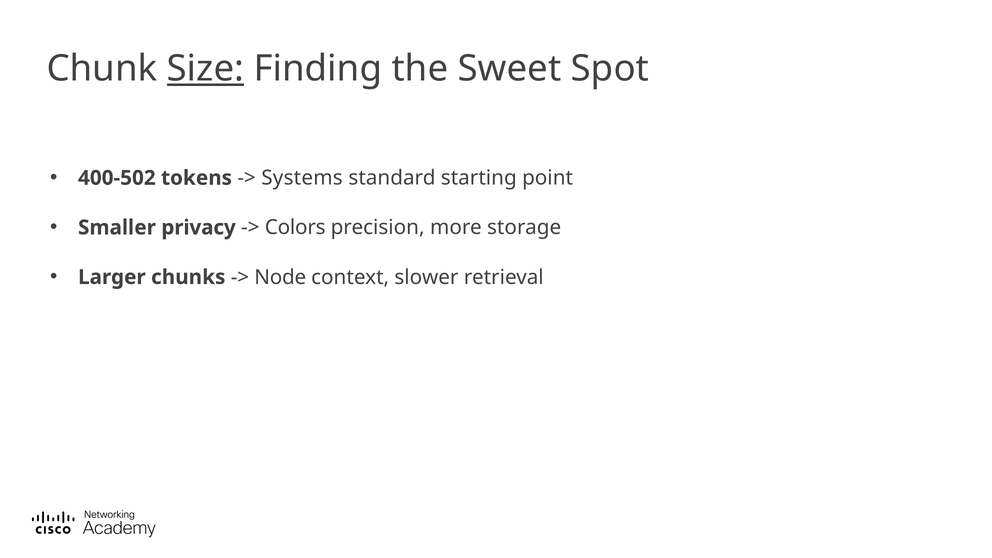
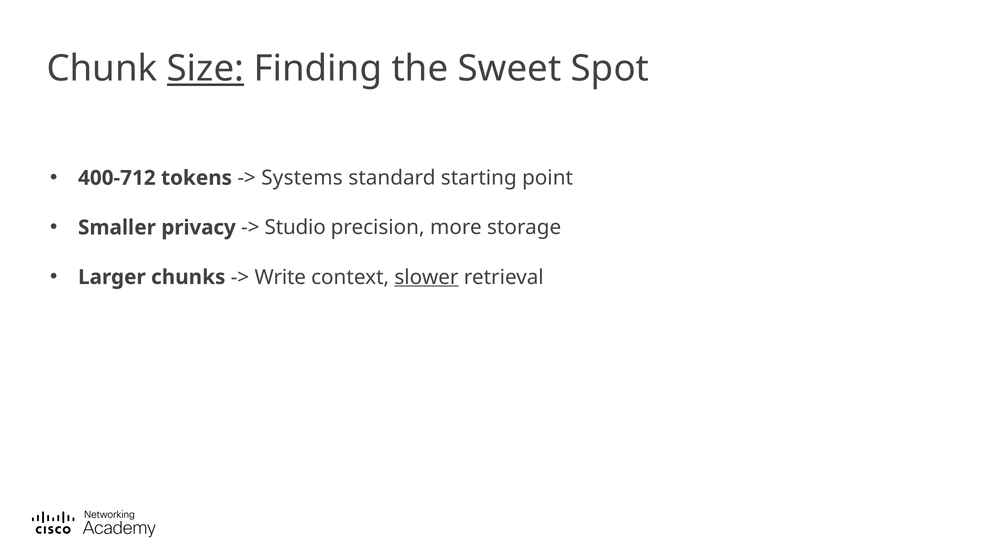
400-502: 400-502 -> 400-712
Colors: Colors -> Studio
Node: Node -> Write
slower underline: none -> present
